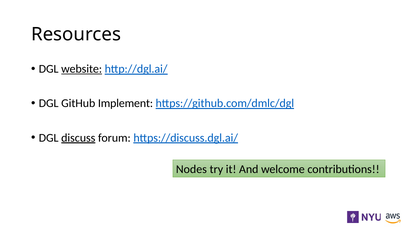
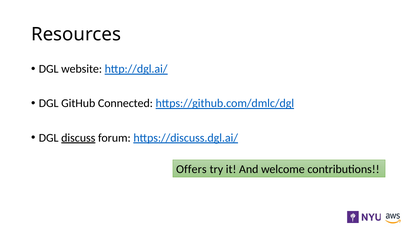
website underline: present -> none
Implement: Implement -> Connected
Nodes: Nodes -> Offers
